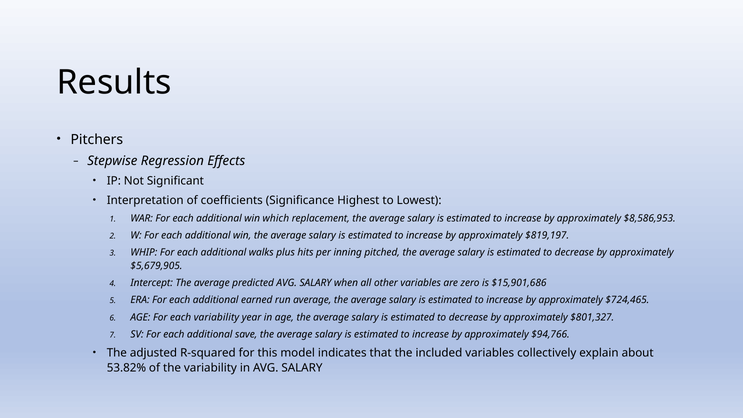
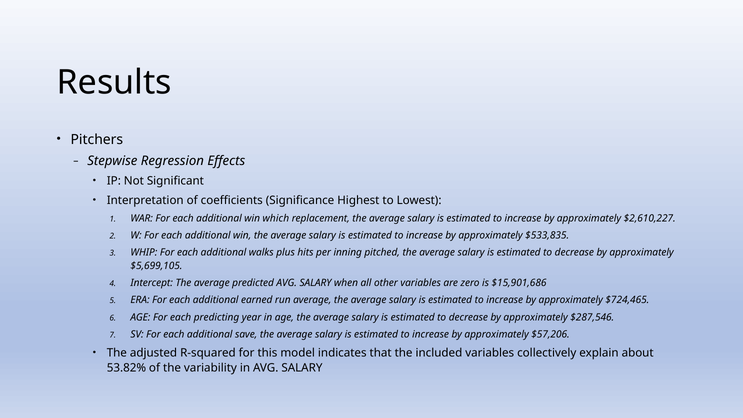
$8,586,953: $8,586,953 -> $2,610,227
$819,197: $819,197 -> $533,835
$5,679,905: $5,679,905 -> $5,699,105
each variability: variability -> predicting
$801,327: $801,327 -> $287,546
$94,766: $94,766 -> $57,206
